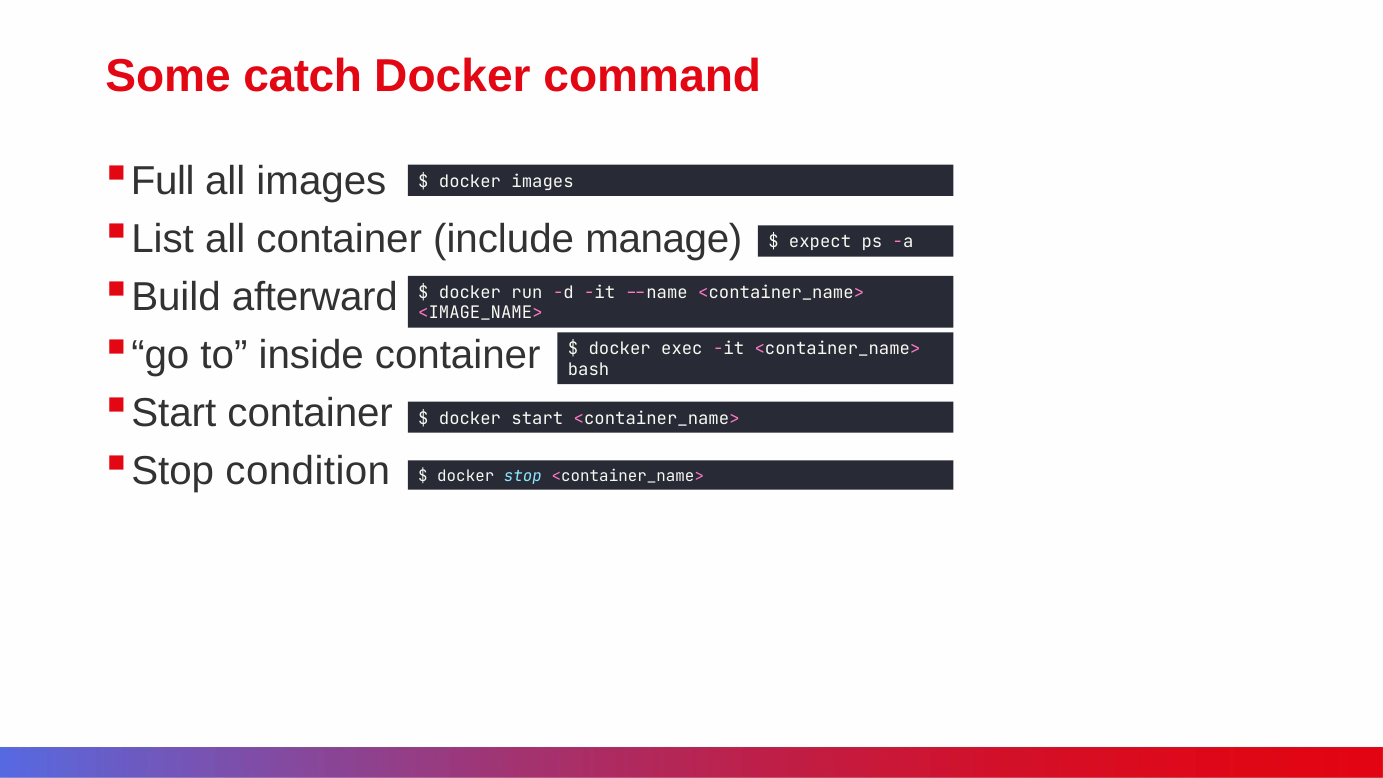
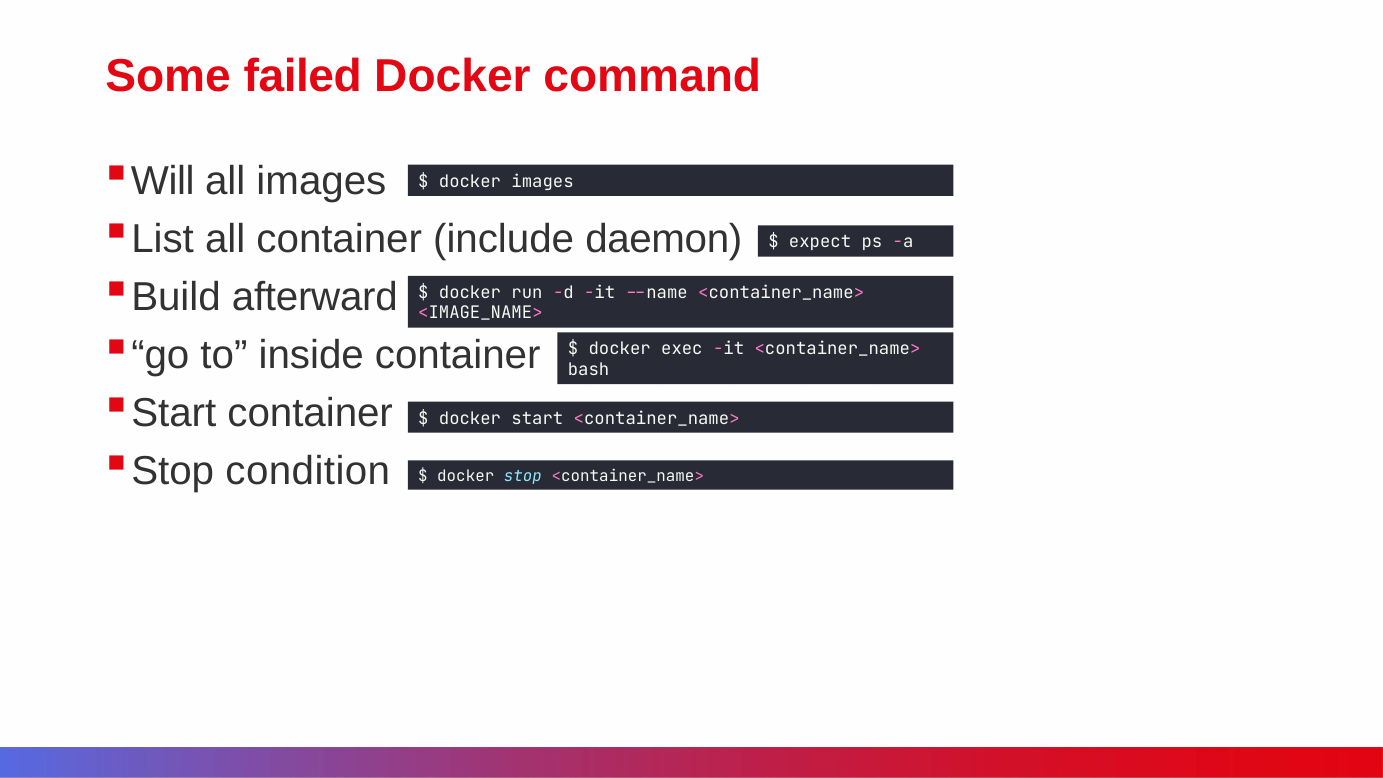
catch: catch -> failed
Full: Full -> Will
manage: manage -> daemon
